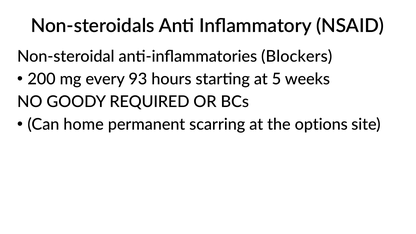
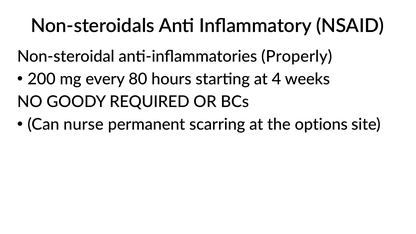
Blockers: Blockers -> Properly
93: 93 -> 80
5: 5 -> 4
home: home -> nurse
